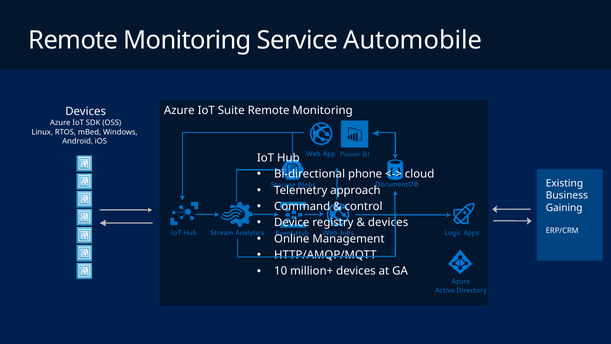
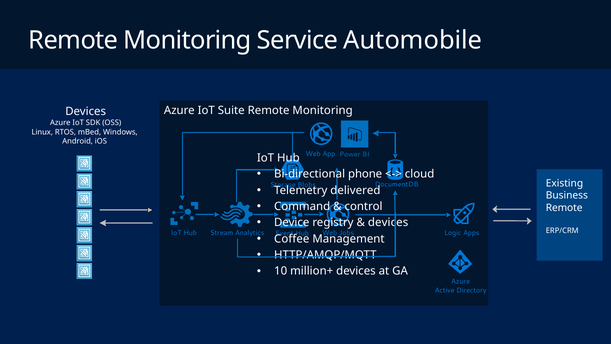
approach: approach -> delivered
Gaining at (564, 208): Gaining -> Remote
Online: Online -> Coffee
